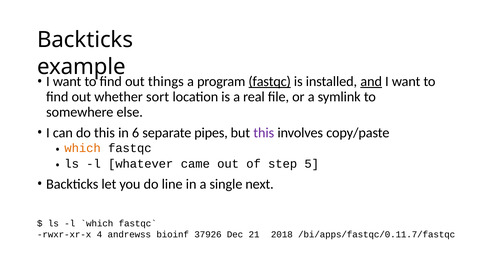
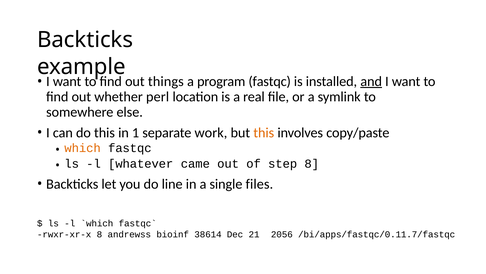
fastqc at (270, 81) underline: present -> none
sort: sort -> perl
6: 6 -> 1
pipes: pipes -> work
this at (264, 132) colour: purple -> orange
step 5: 5 -> 8
next: next -> files
rwxr-xr-x 4: 4 -> 8
37926: 37926 -> 38614
2018: 2018 -> 2056
